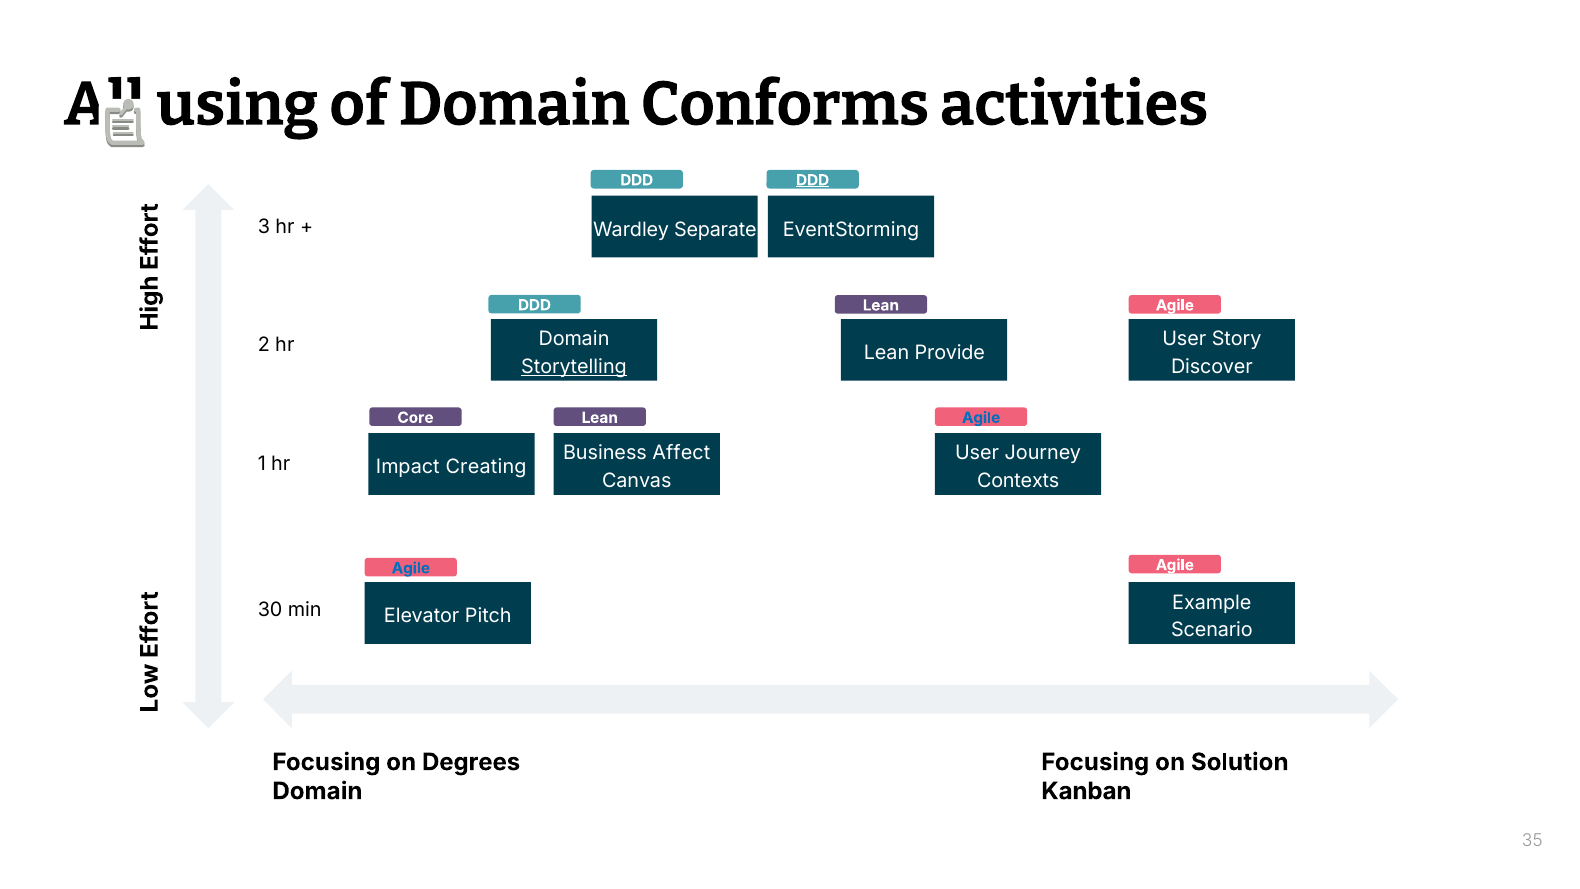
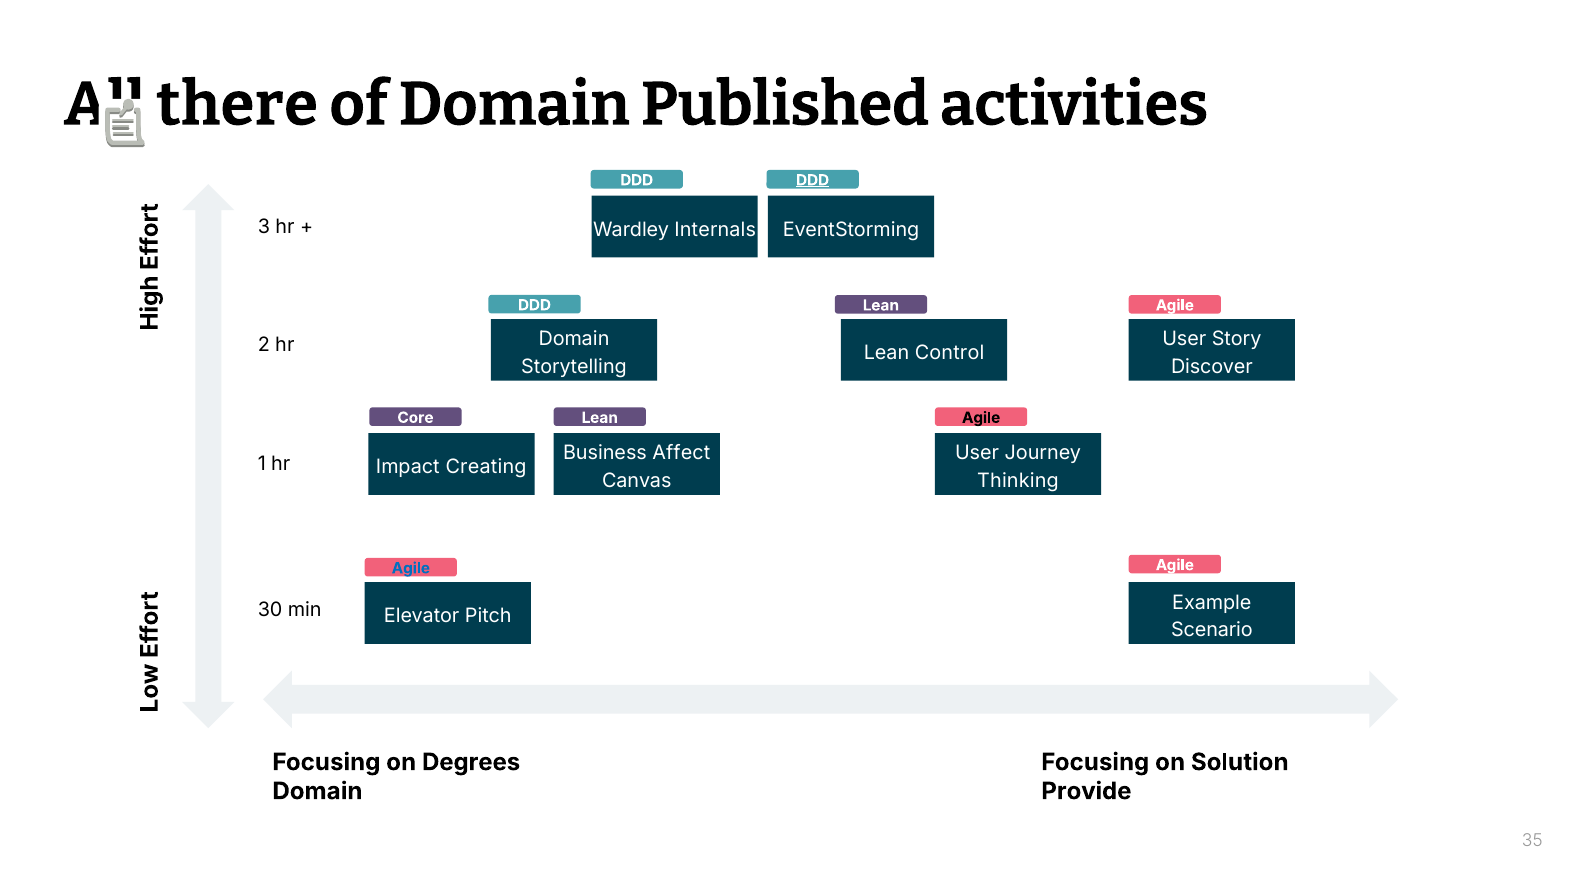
using: using -> there
Conforms: Conforms -> Published
Separate: Separate -> Internals
Provide: Provide -> Control
Storytelling underline: present -> none
Agile at (981, 418) colour: blue -> black
Contexts: Contexts -> Thinking
Kanban: Kanban -> Provide
